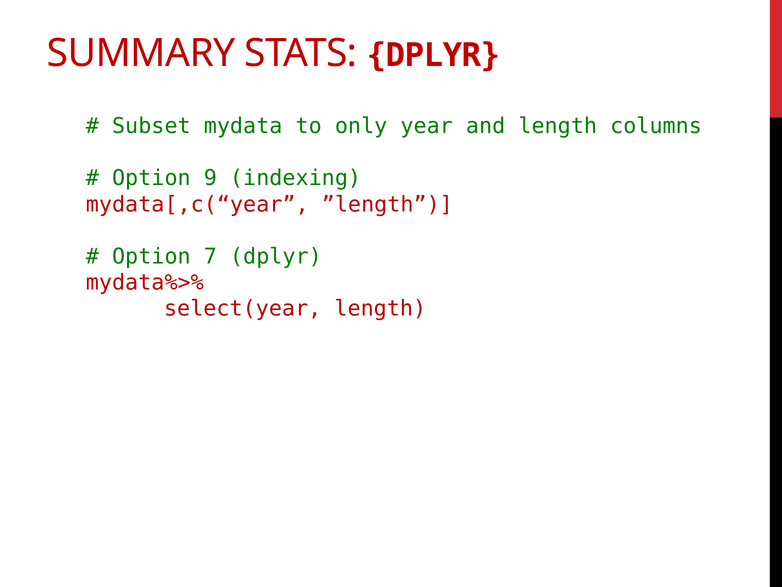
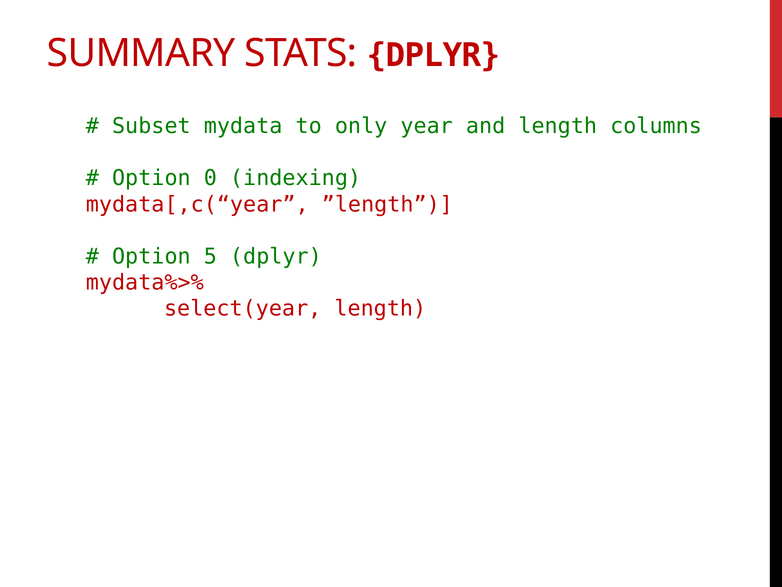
9: 9 -> 0
7: 7 -> 5
